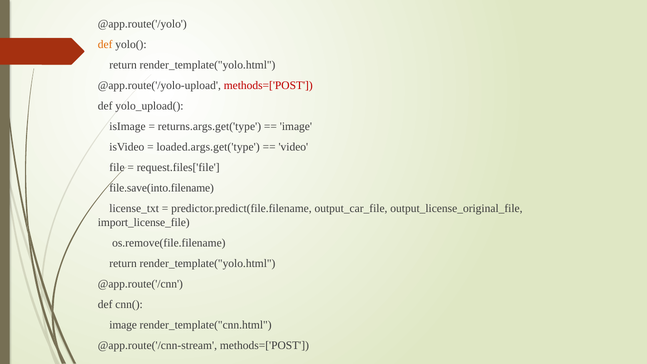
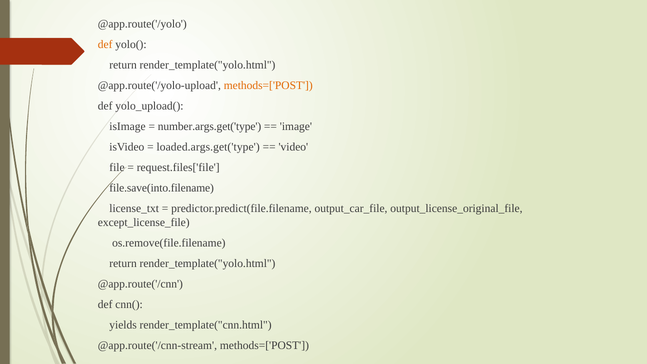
methods=['POST at (268, 86) colour: red -> orange
returns.args.get('type: returns.args.get('type -> number.args.get('type
import_license_file: import_license_file -> except_license_file
image at (123, 325): image -> yields
